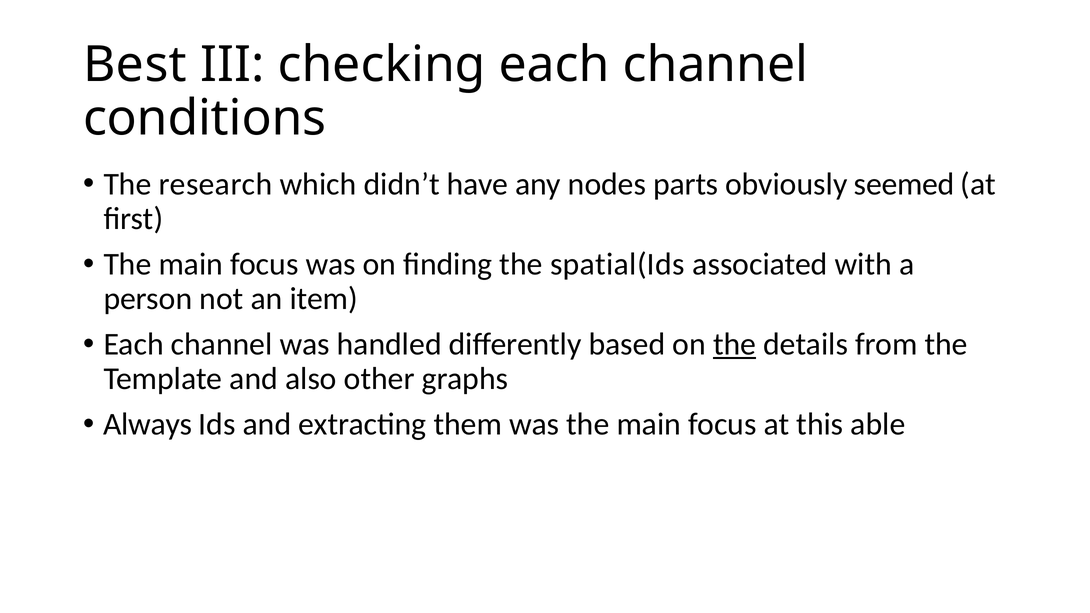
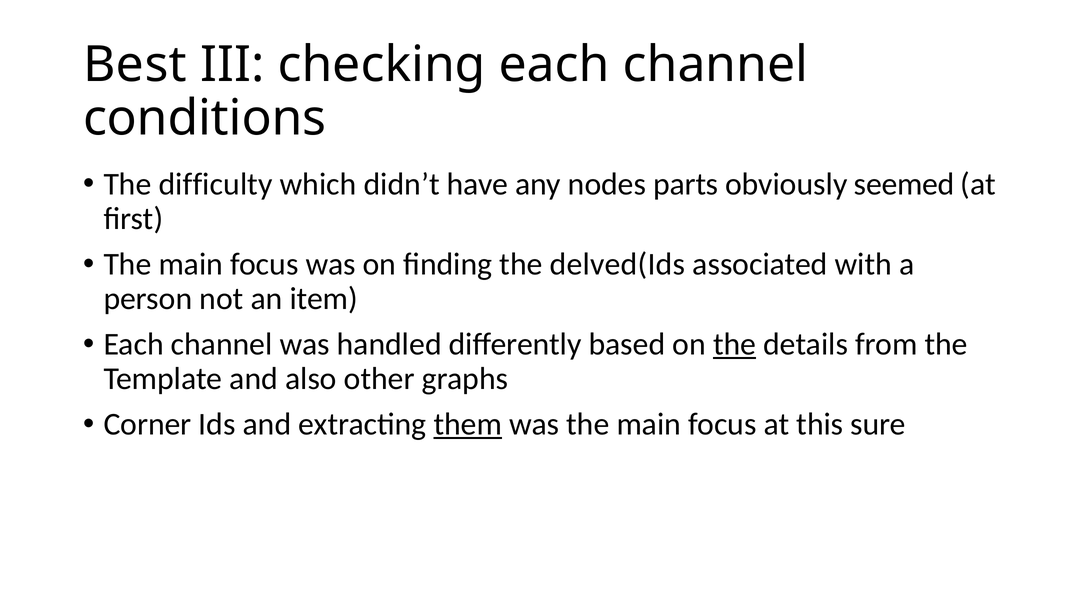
research: research -> difficulty
spatial(Ids: spatial(Ids -> delved(Ids
Always: Always -> Corner
them underline: none -> present
able: able -> sure
